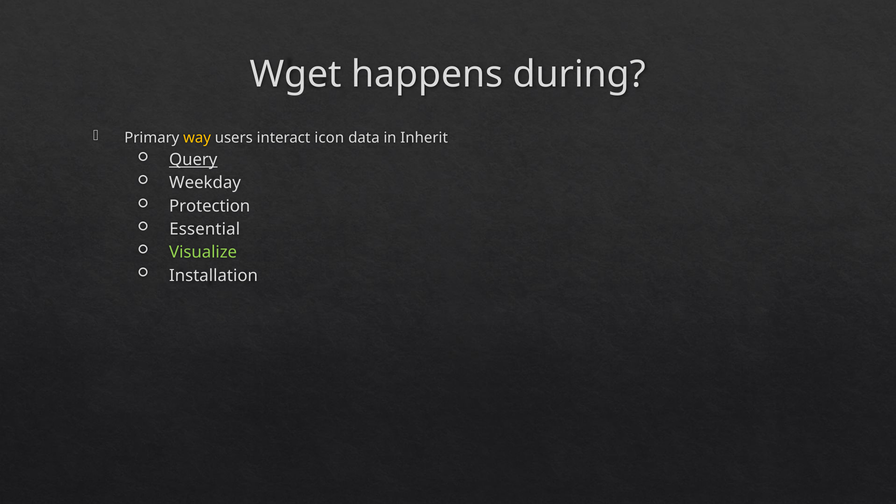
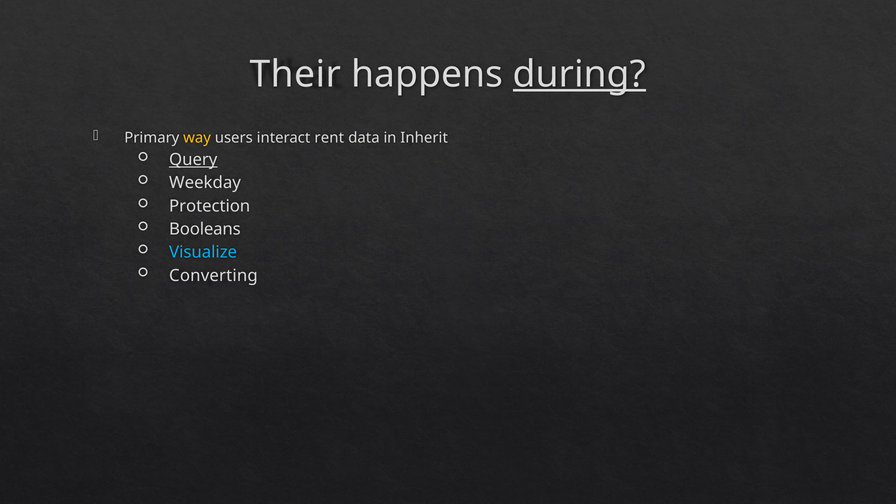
Wget: Wget -> Their
during underline: none -> present
icon: icon -> rent
Essential: Essential -> Booleans
Visualize colour: light green -> light blue
Installation: Installation -> Converting
